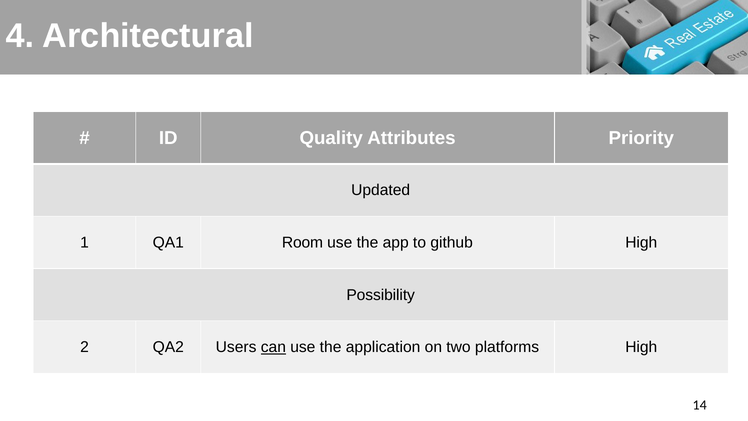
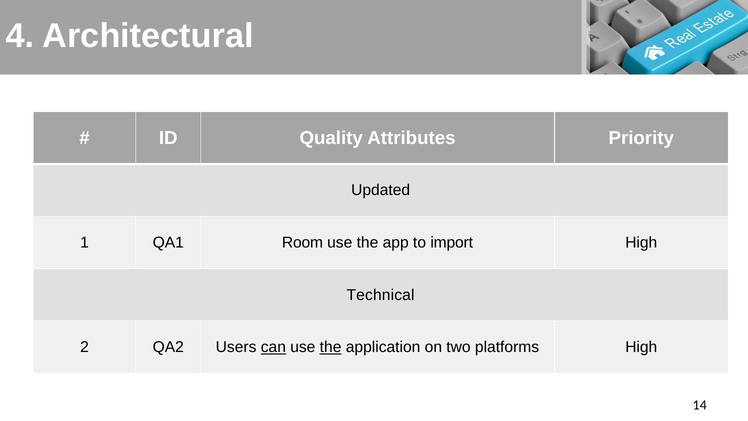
github: github -> import
Possibility: Possibility -> Technical
the at (331, 347) underline: none -> present
